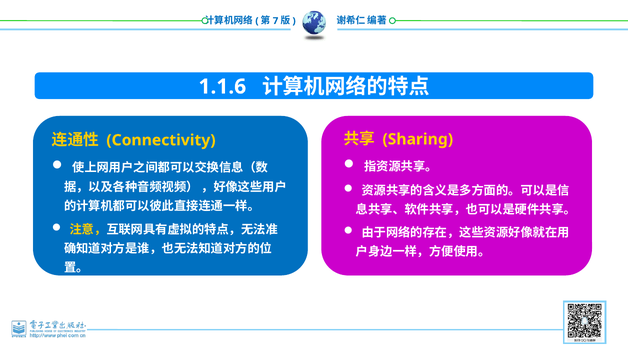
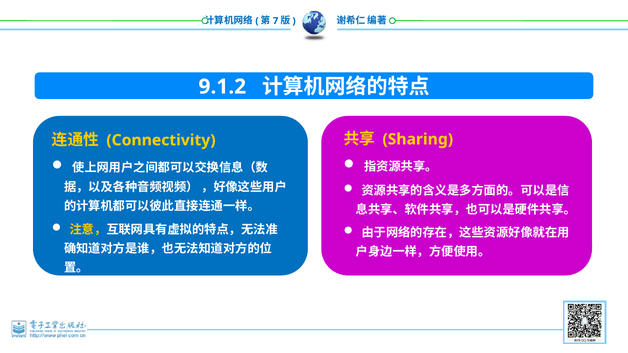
1.1.6: 1.1.6 -> 9.1.2
